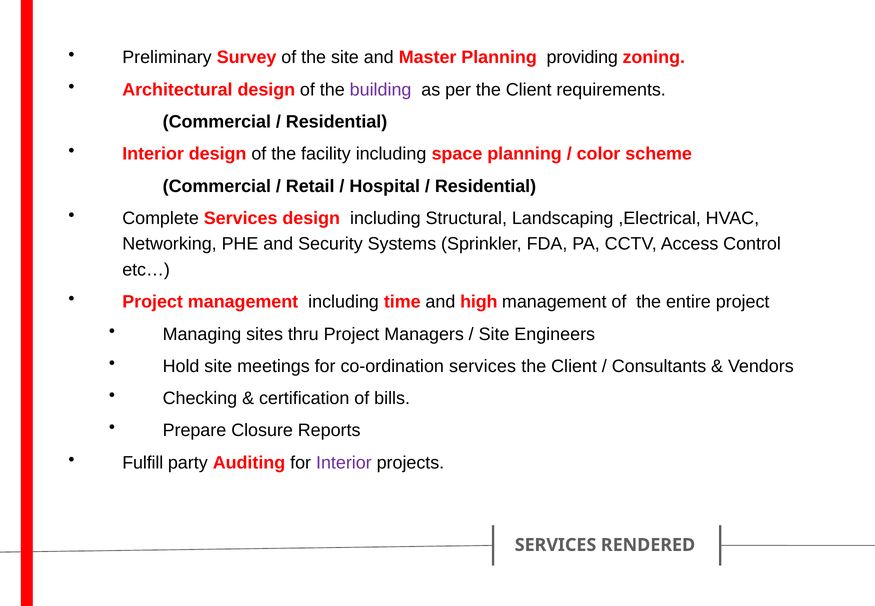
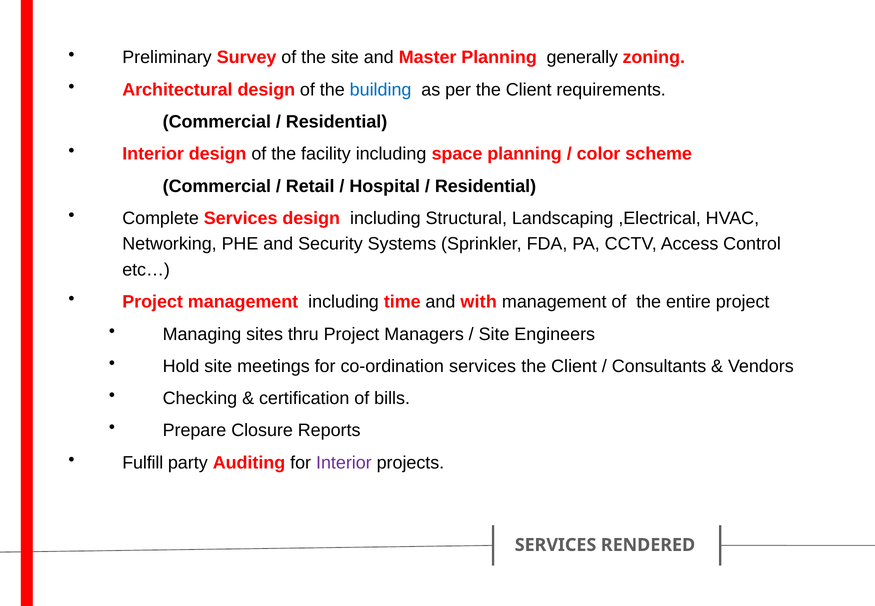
providing: providing -> generally
building colour: purple -> blue
high: high -> with
